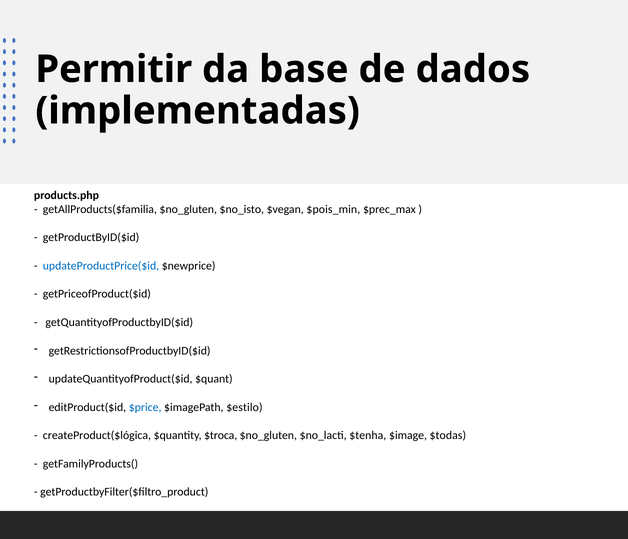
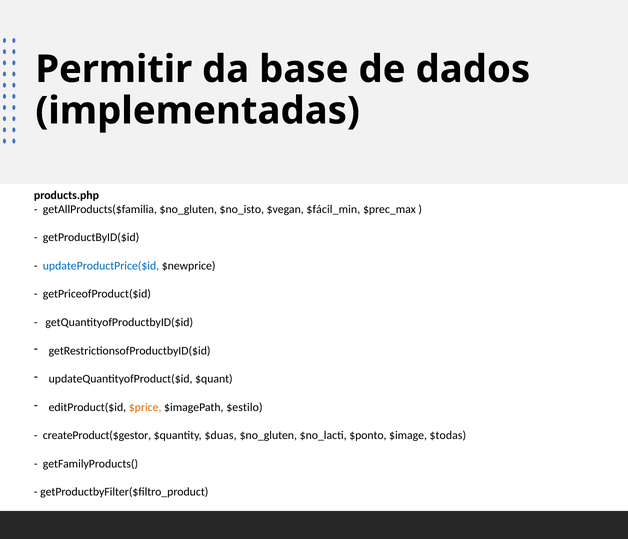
$pois_min: $pois_min -> $fácil_min
$price colour: blue -> orange
createProduct($lógica: createProduct($lógica -> createProduct($gestor
$troca: $troca -> $duas
$tenha: $tenha -> $ponto
